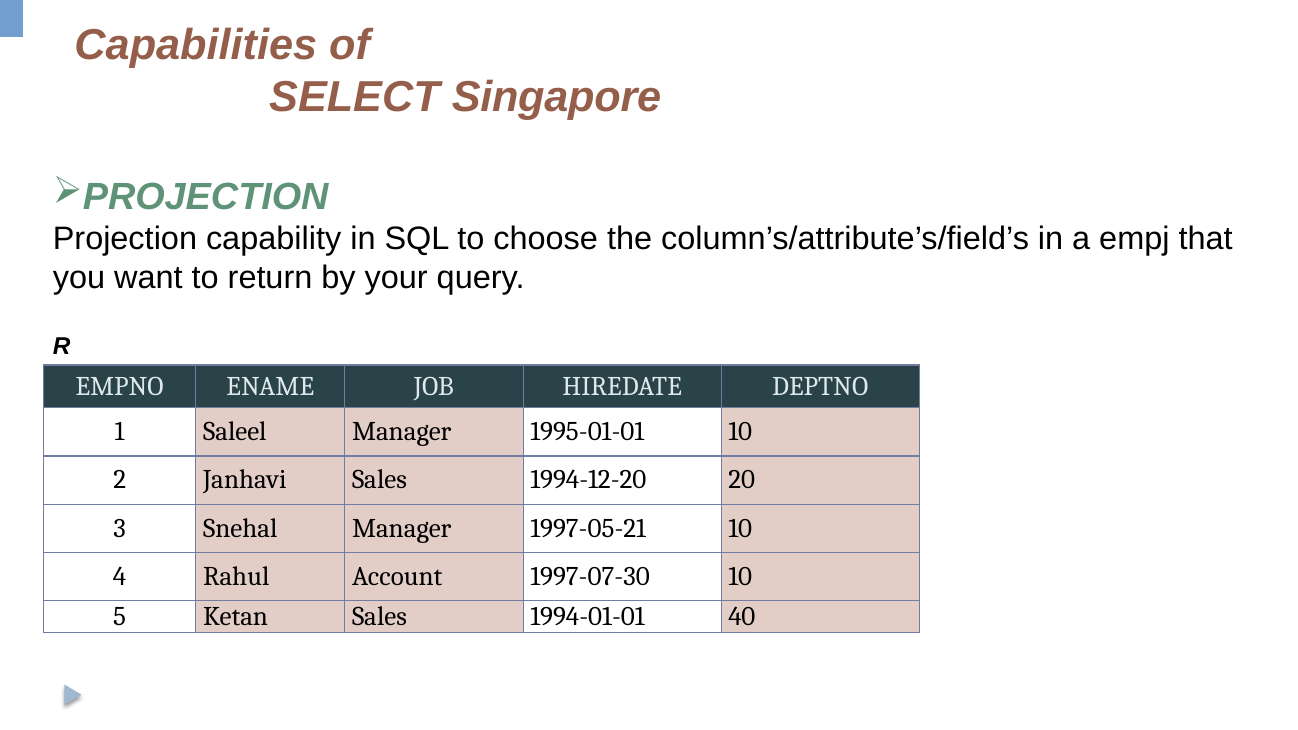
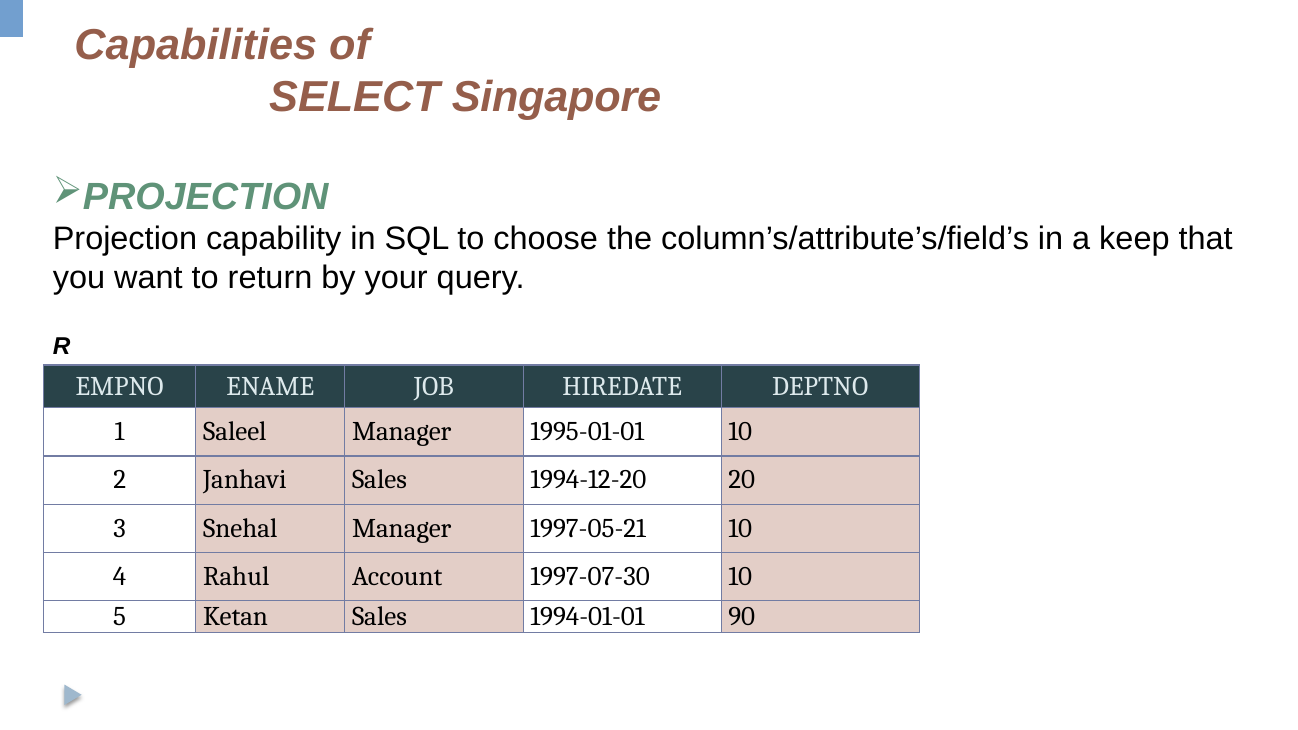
empj: empj -> keep
40: 40 -> 90
